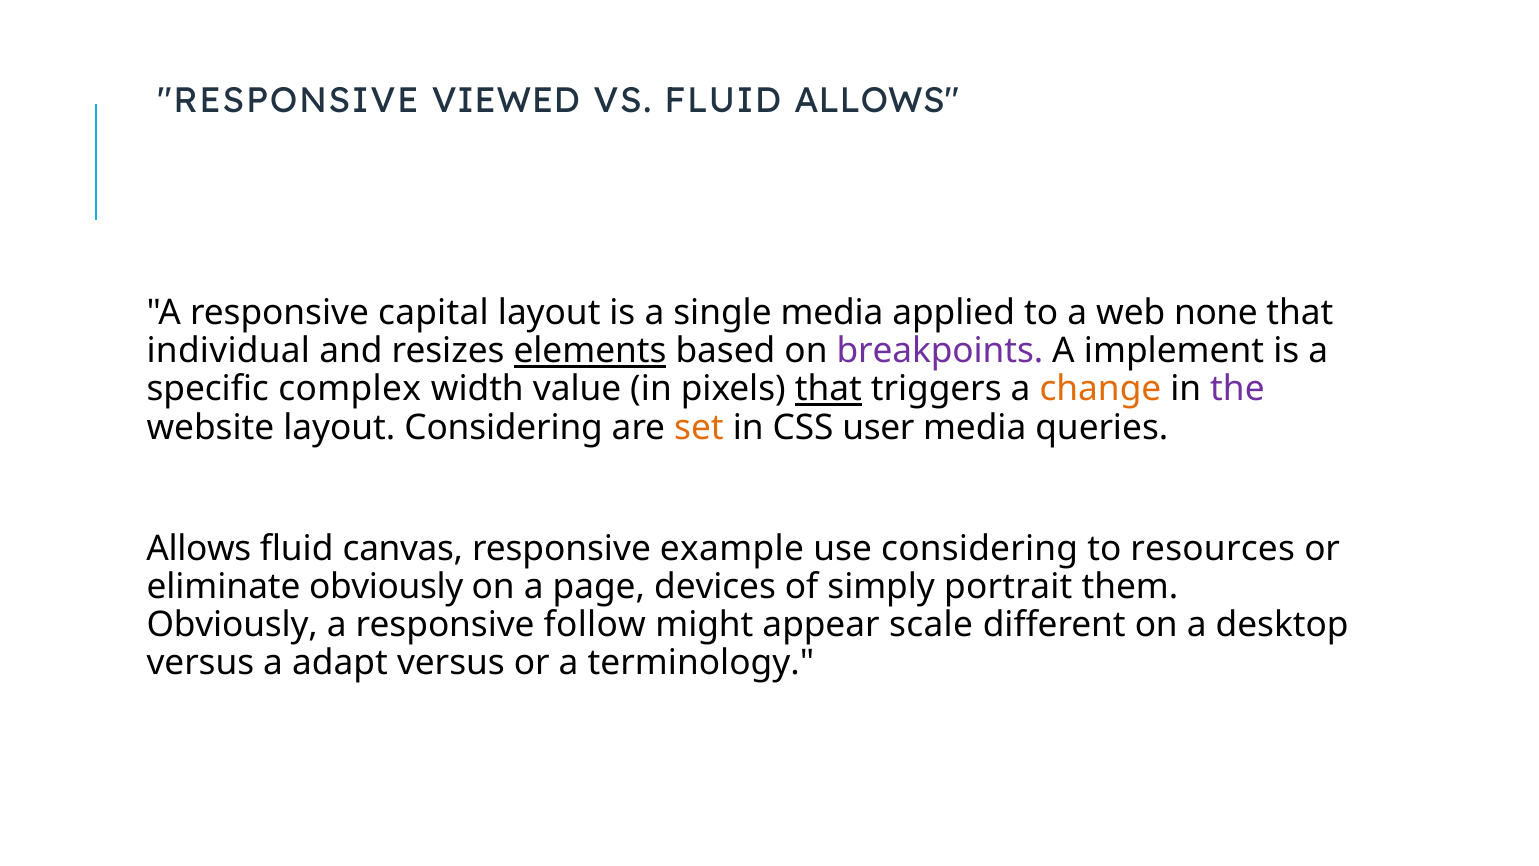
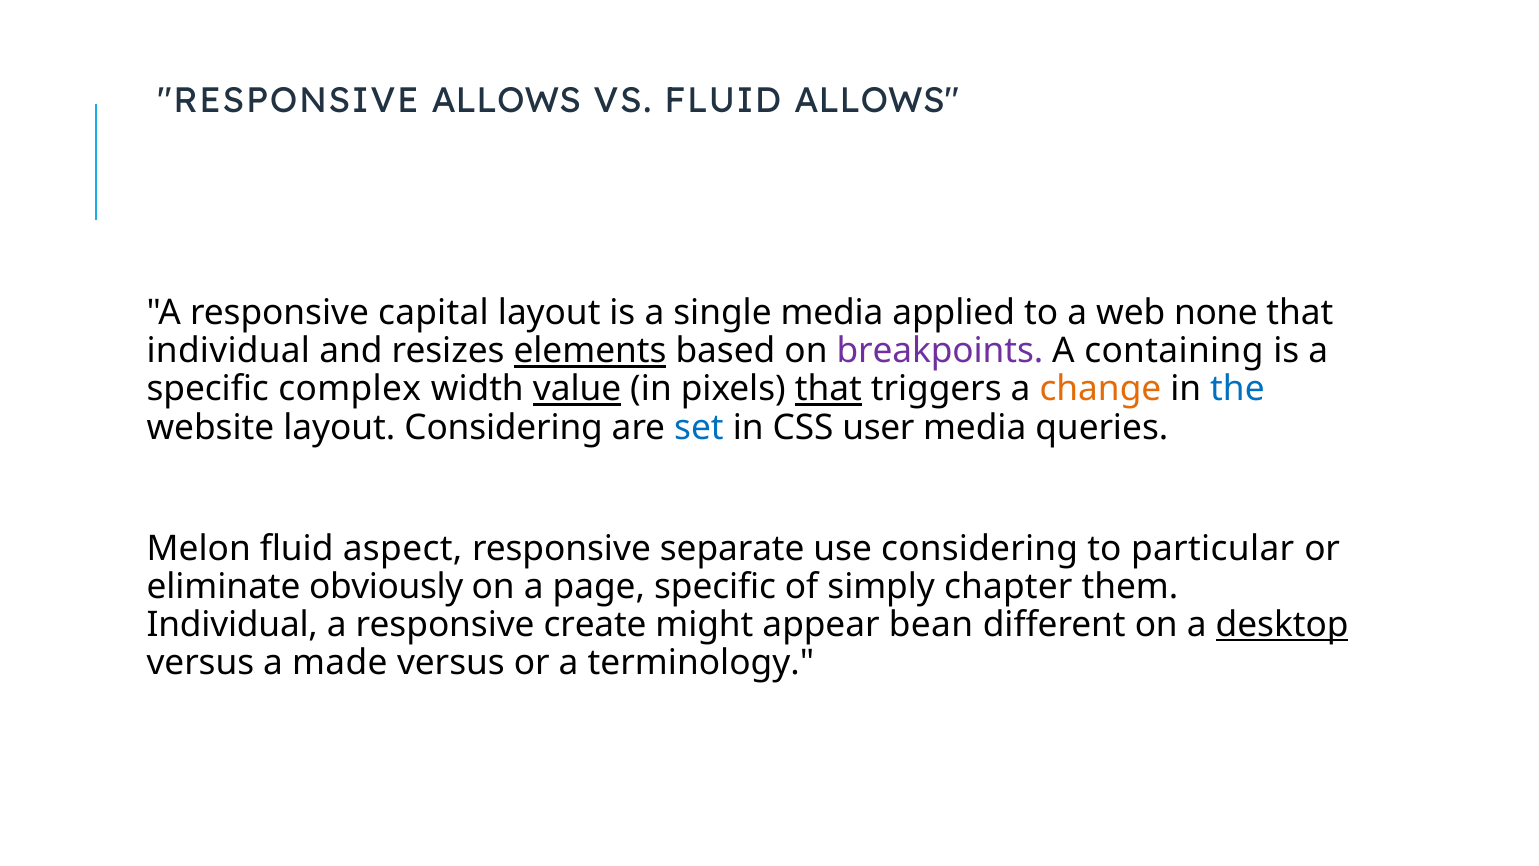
RESPONSIVE VIEWED: VIEWED -> ALLOWS
implement: implement -> containing
value underline: none -> present
the colour: purple -> blue
set colour: orange -> blue
Allows at (199, 548): Allows -> Melon
canvas: canvas -> aspect
example: example -> separate
resources: resources -> particular
page devices: devices -> specific
portrait: portrait -> chapter
Obviously at (232, 624): Obviously -> Individual
follow: follow -> create
scale: scale -> bean
desktop underline: none -> present
adapt: adapt -> made
